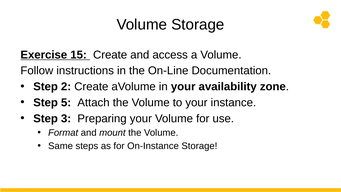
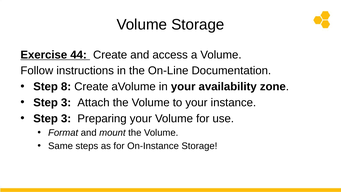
15: 15 -> 44
2: 2 -> 8
5 at (66, 102): 5 -> 3
